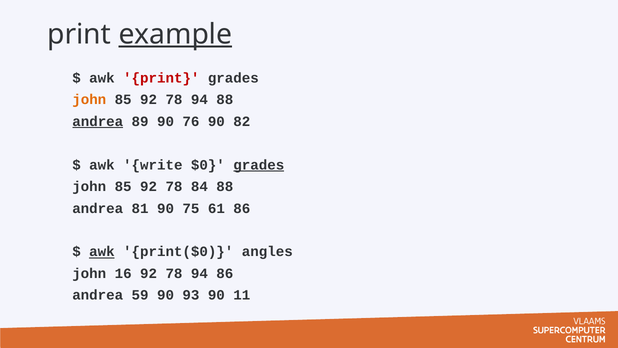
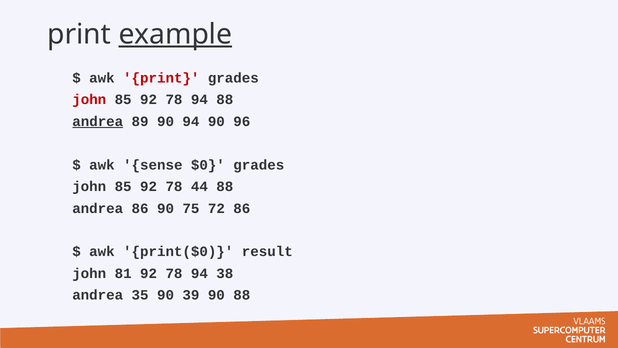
john at (89, 100) colour: orange -> red
90 76: 76 -> 94
82: 82 -> 96
write: write -> sense
grades at (259, 165) underline: present -> none
84: 84 -> 44
andrea 81: 81 -> 86
61: 61 -> 72
awk at (102, 252) underline: present -> none
angles: angles -> result
16: 16 -> 81
94 86: 86 -> 38
59: 59 -> 35
93: 93 -> 39
90 11: 11 -> 88
